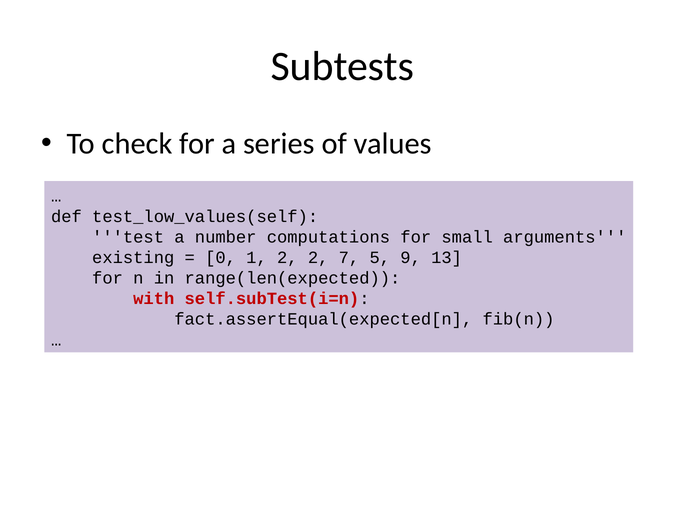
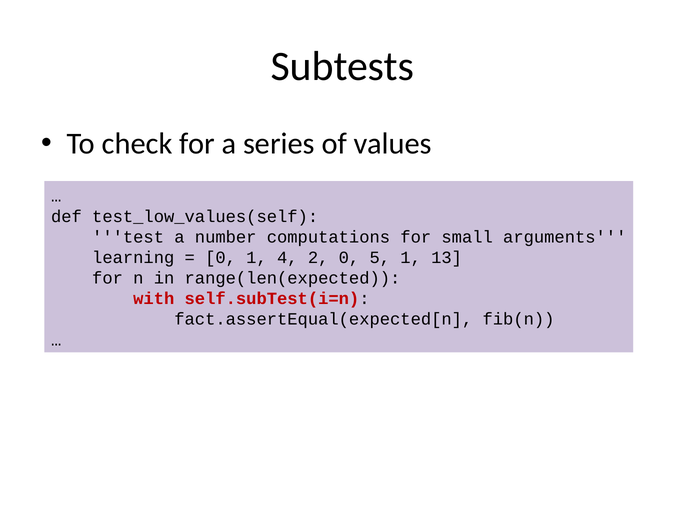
existing: existing -> learning
1 2: 2 -> 4
2 7: 7 -> 0
5 9: 9 -> 1
